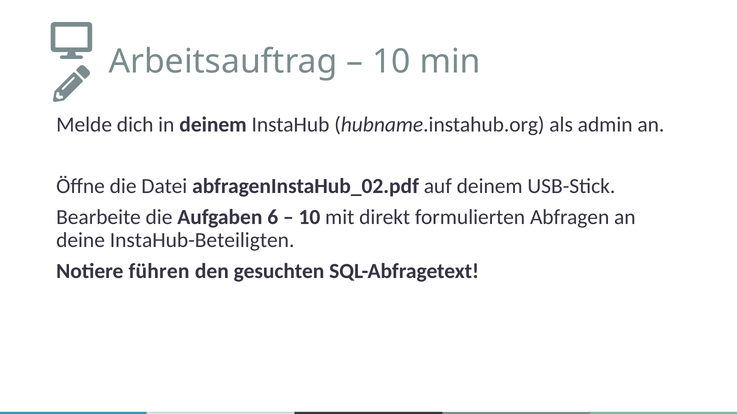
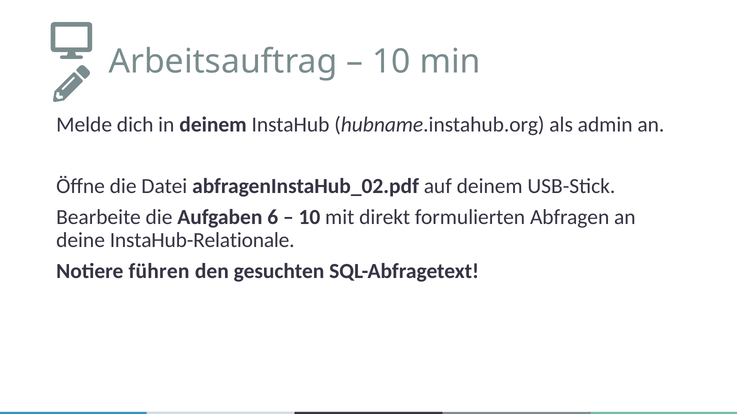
InstaHub-Beteiligten: InstaHub-Beteiligten -> InstaHub-Relationale
